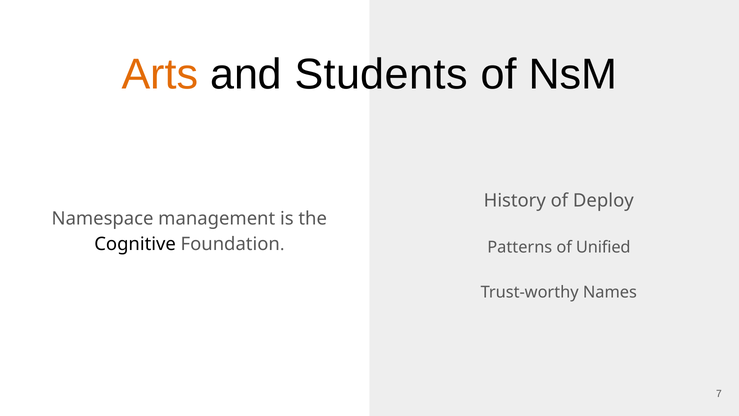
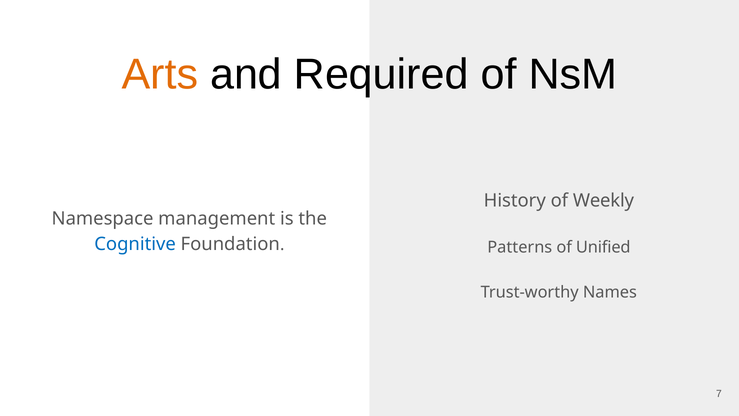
Students: Students -> Required
Deploy: Deploy -> Weekly
Cognitive colour: black -> blue
